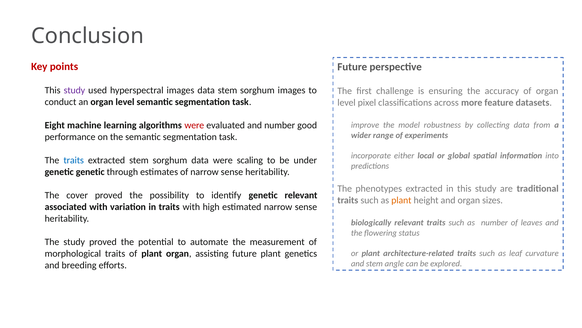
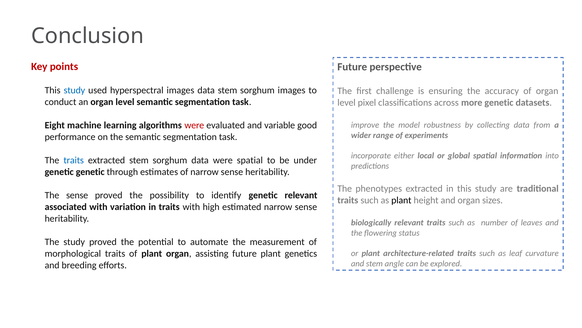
study at (74, 90) colour: purple -> blue
more feature: feature -> genetic
and number: number -> variable
were scaling: scaling -> spatial
cover at (77, 195): cover -> sense
plant at (401, 200) colour: orange -> black
